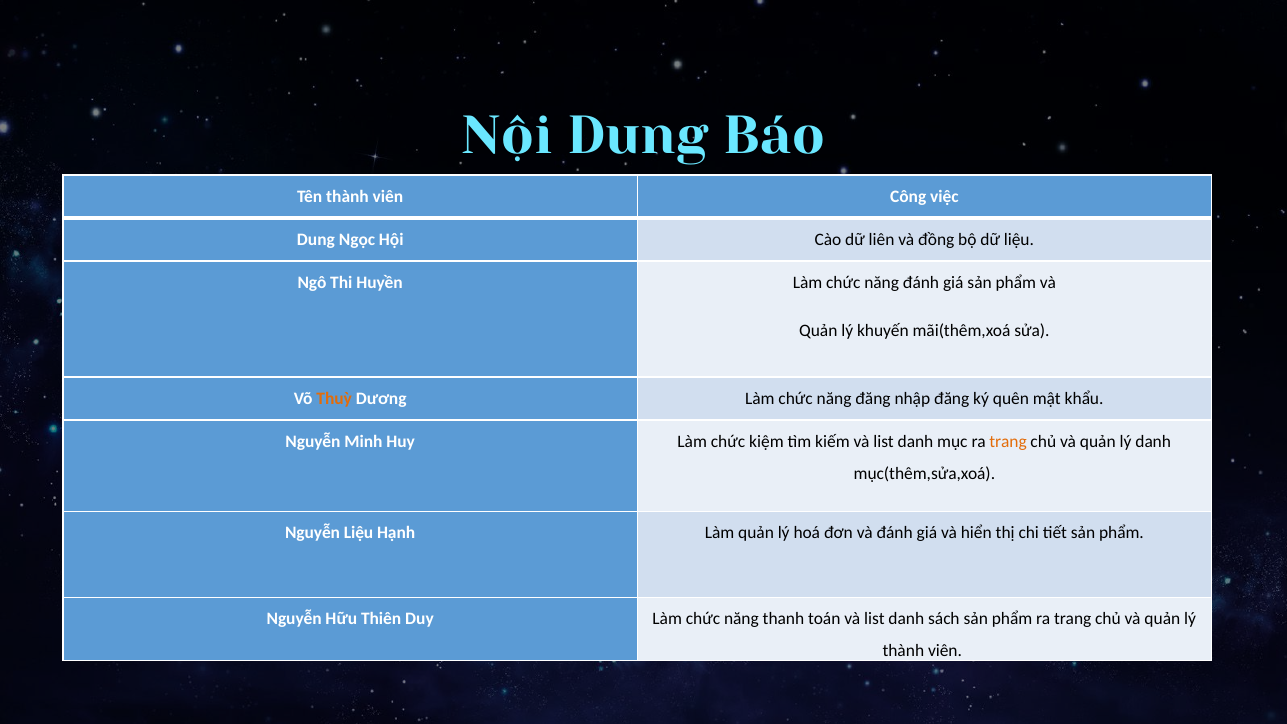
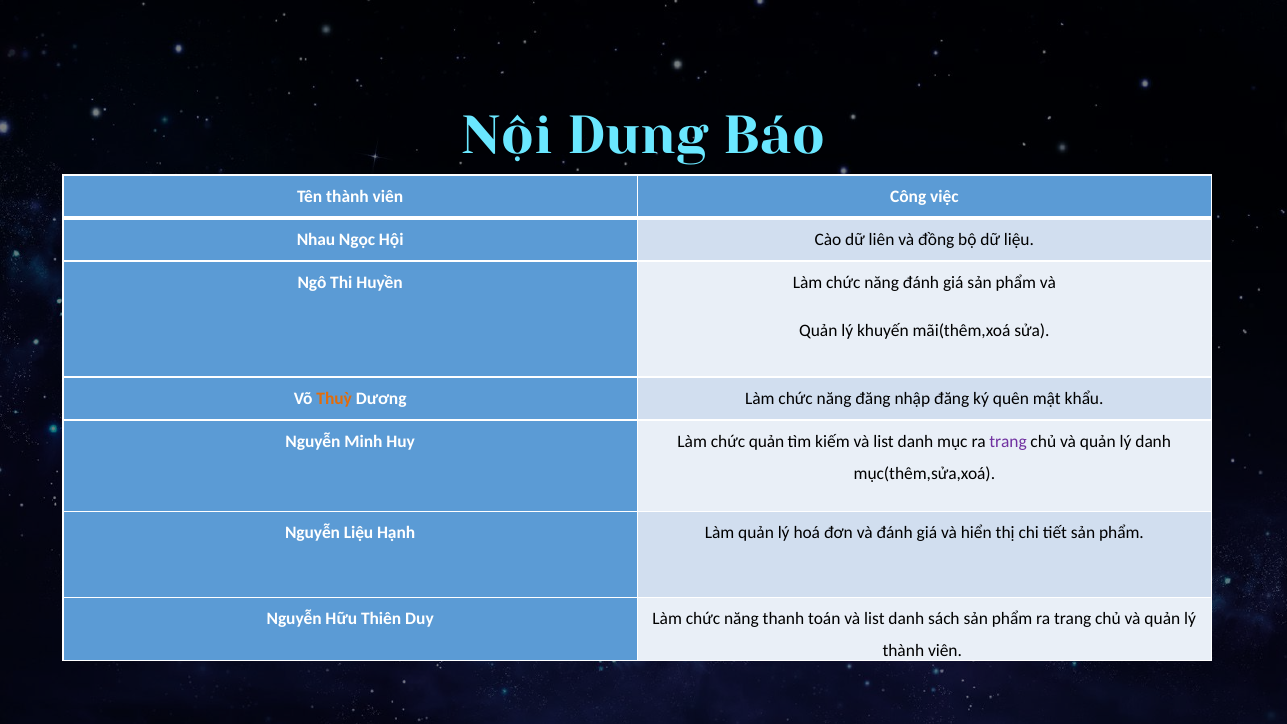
Dung at (316, 239): Dung -> Nhau
chức kiệm: kiệm -> quản
trang at (1008, 441) colour: orange -> purple
